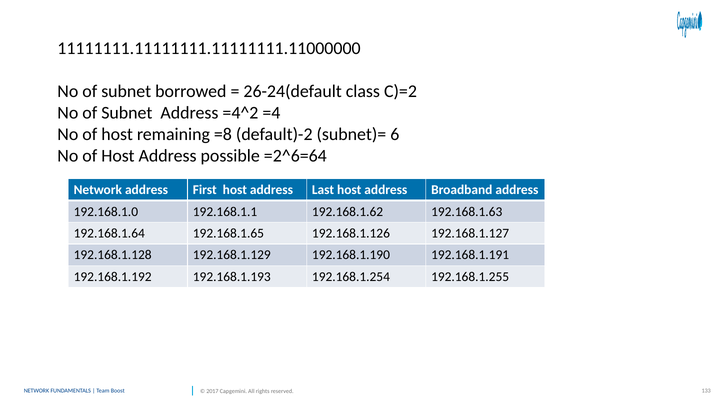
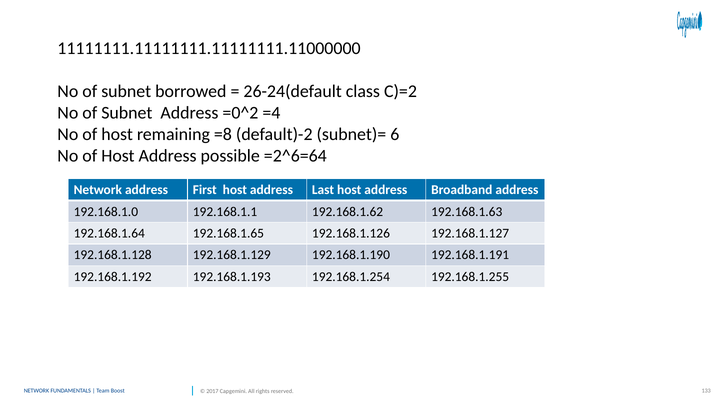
=4^2: =4^2 -> =0^2
